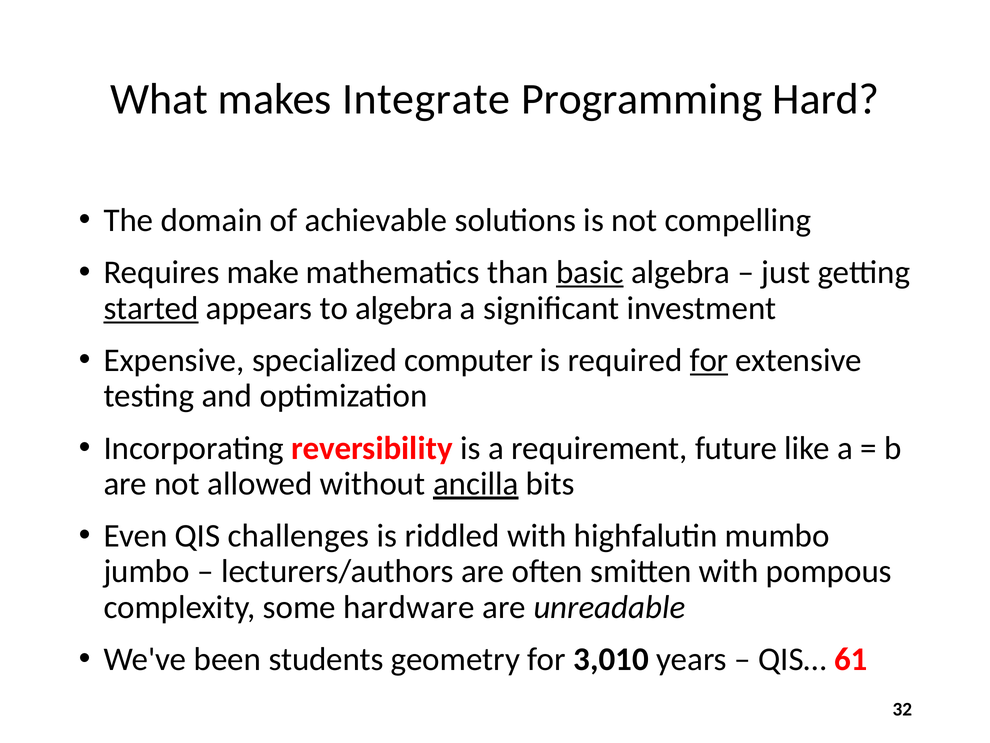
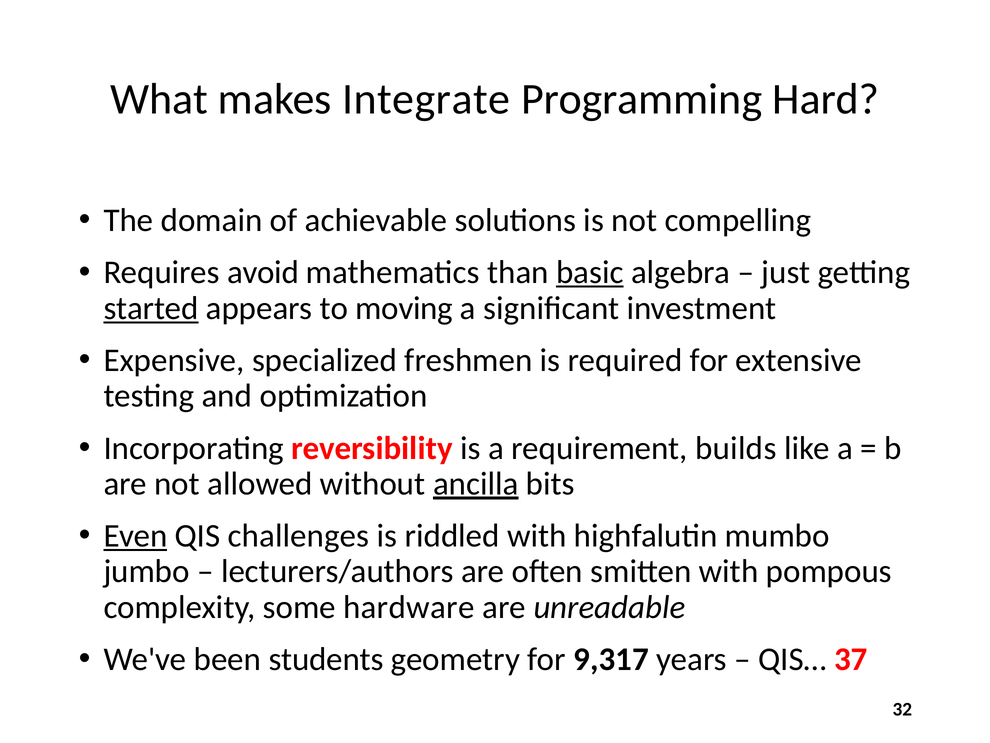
make: make -> avoid
to algebra: algebra -> moving
computer: computer -> freshmen
for at (709, 360) underline: present -> none
future: future -> builds
Even underline: none -> present
3,010: 3,010 -> 9,317
61: 61 -> 37
